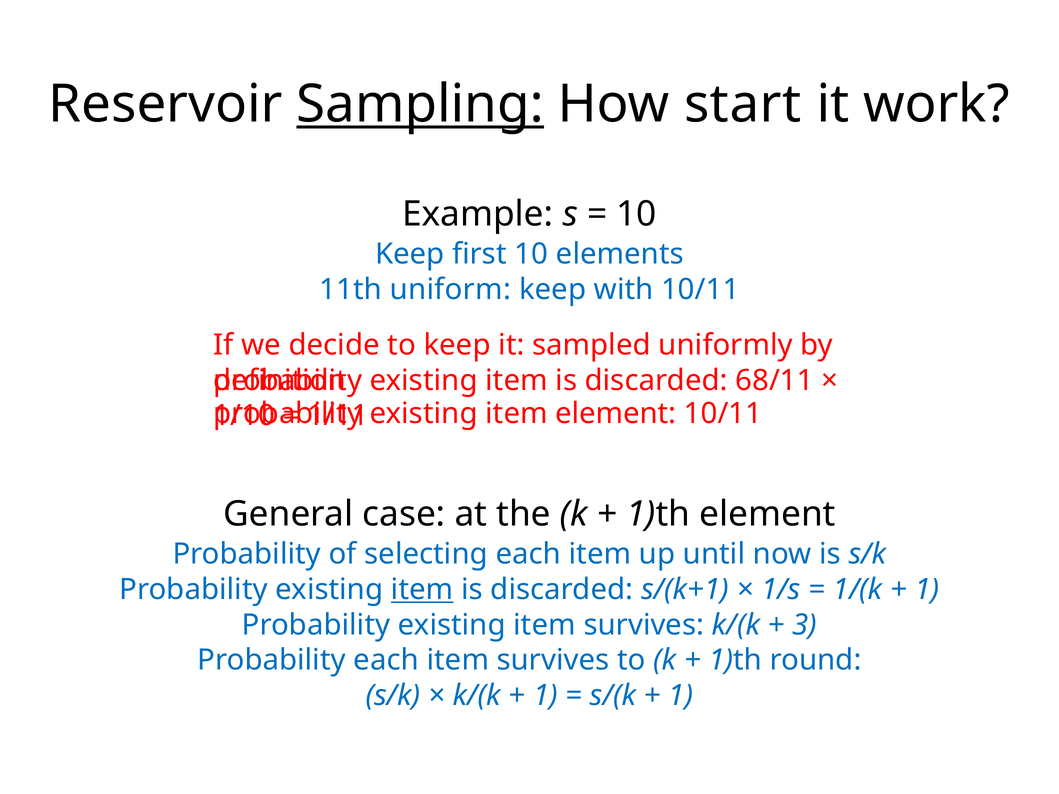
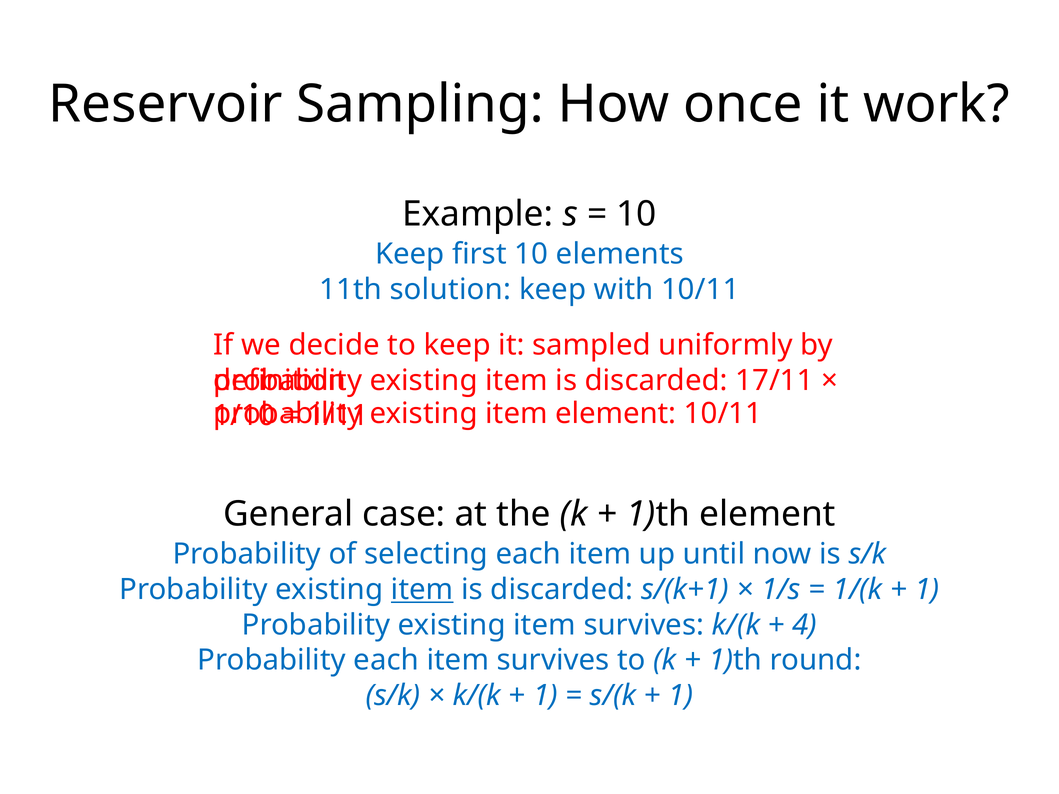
Sampling underline: present -> none
start: start -> once
uniform: uniform -> solution
68/11: 68/11 -> 17/11
3: 3 -> 4
